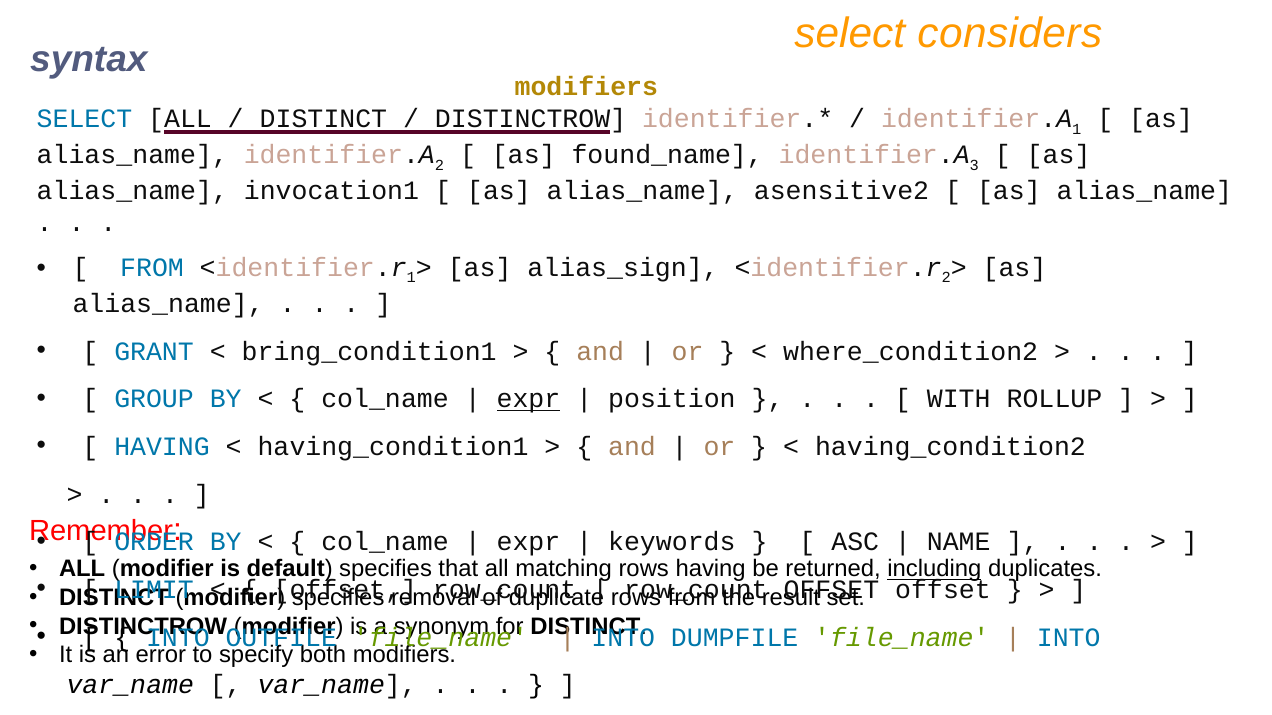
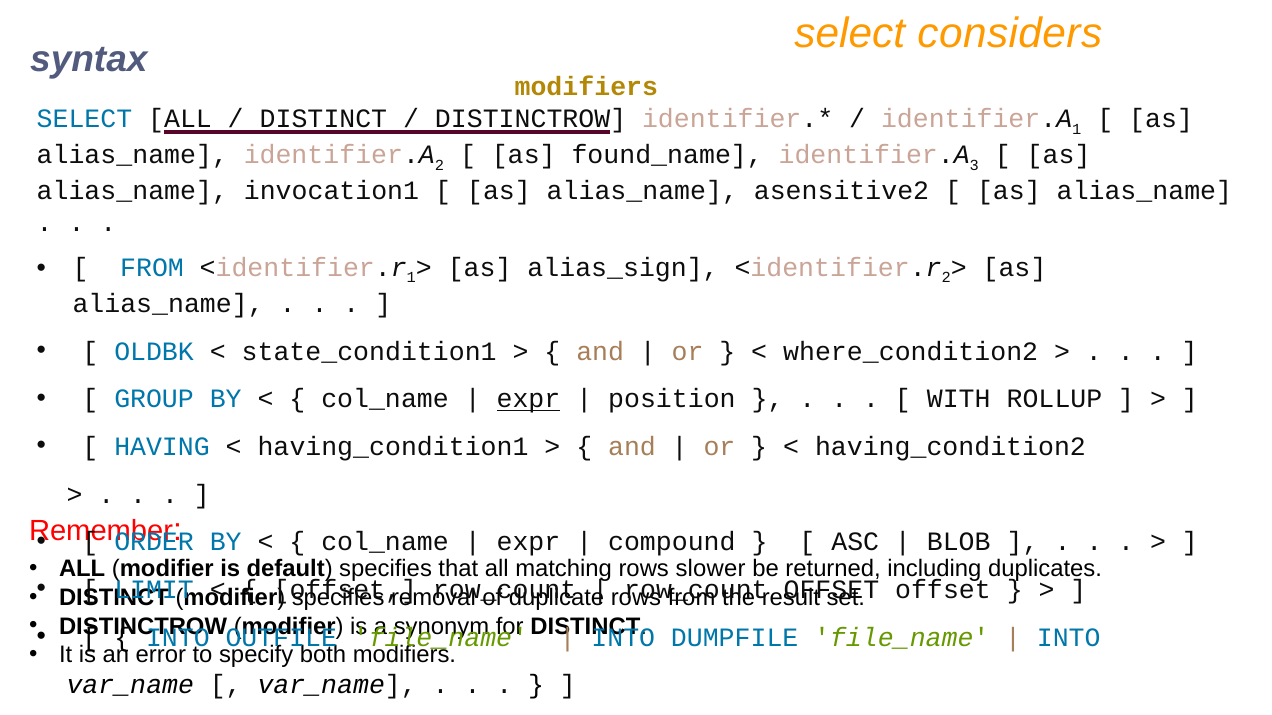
GRANT: GRANT -> OLDBK
bring_condition1: bring_condition1 -> state_condition1
keywords: keywords -> compound
NAME: NAME -> BLOB
rows having: having -> slower
including underline: present -> none
